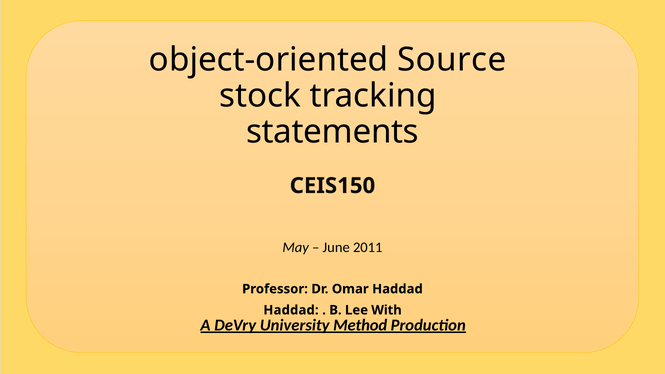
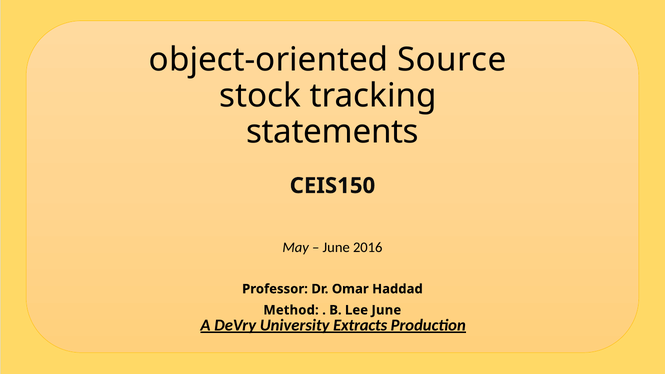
2011: 2011 -> 2016
Haddad at (291, 310): Haddad -> Method
Lee With: With -> June
Method: Method -> Extracts
